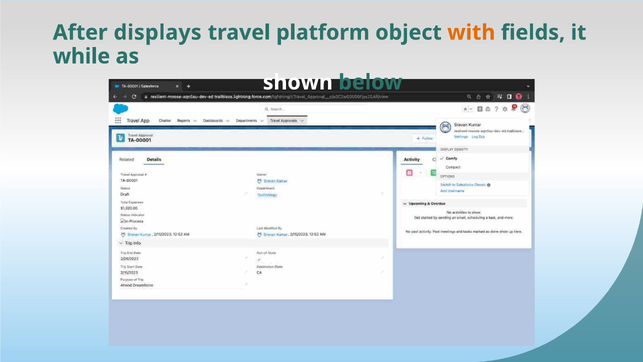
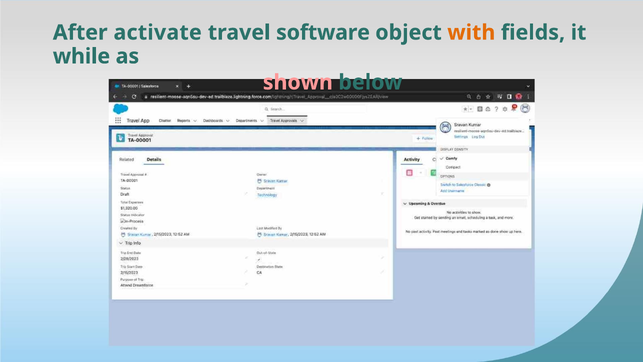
displays: displays -> activate
platform: platform -> software
shown colour: white -> pink
